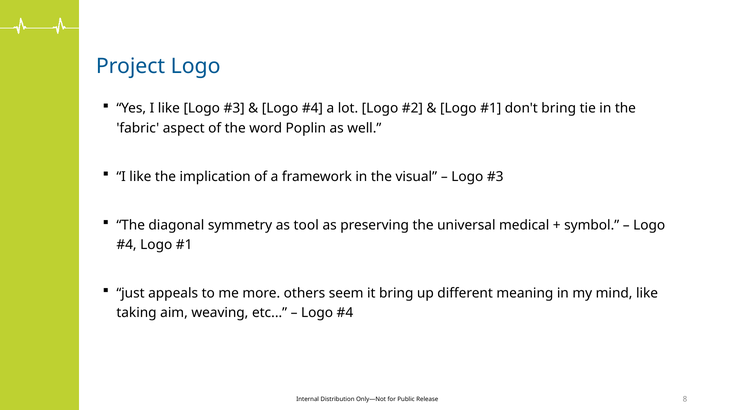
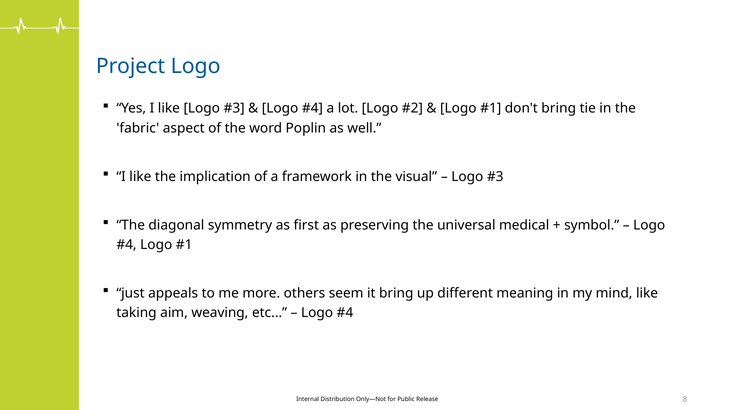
tool: tool -> first
